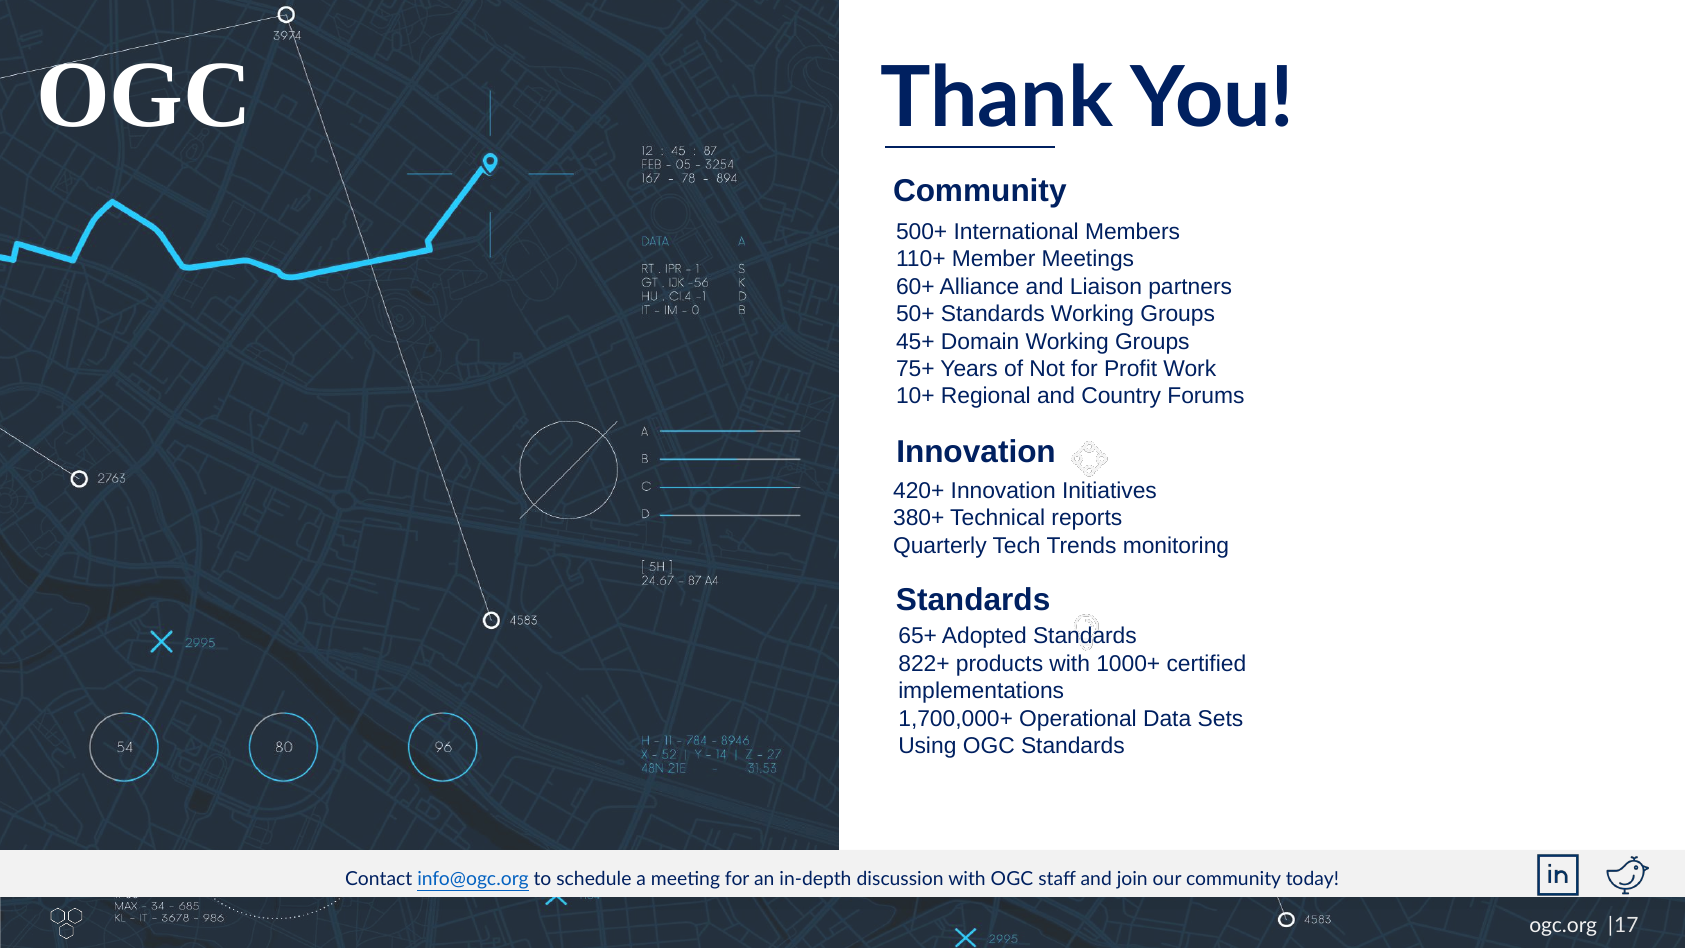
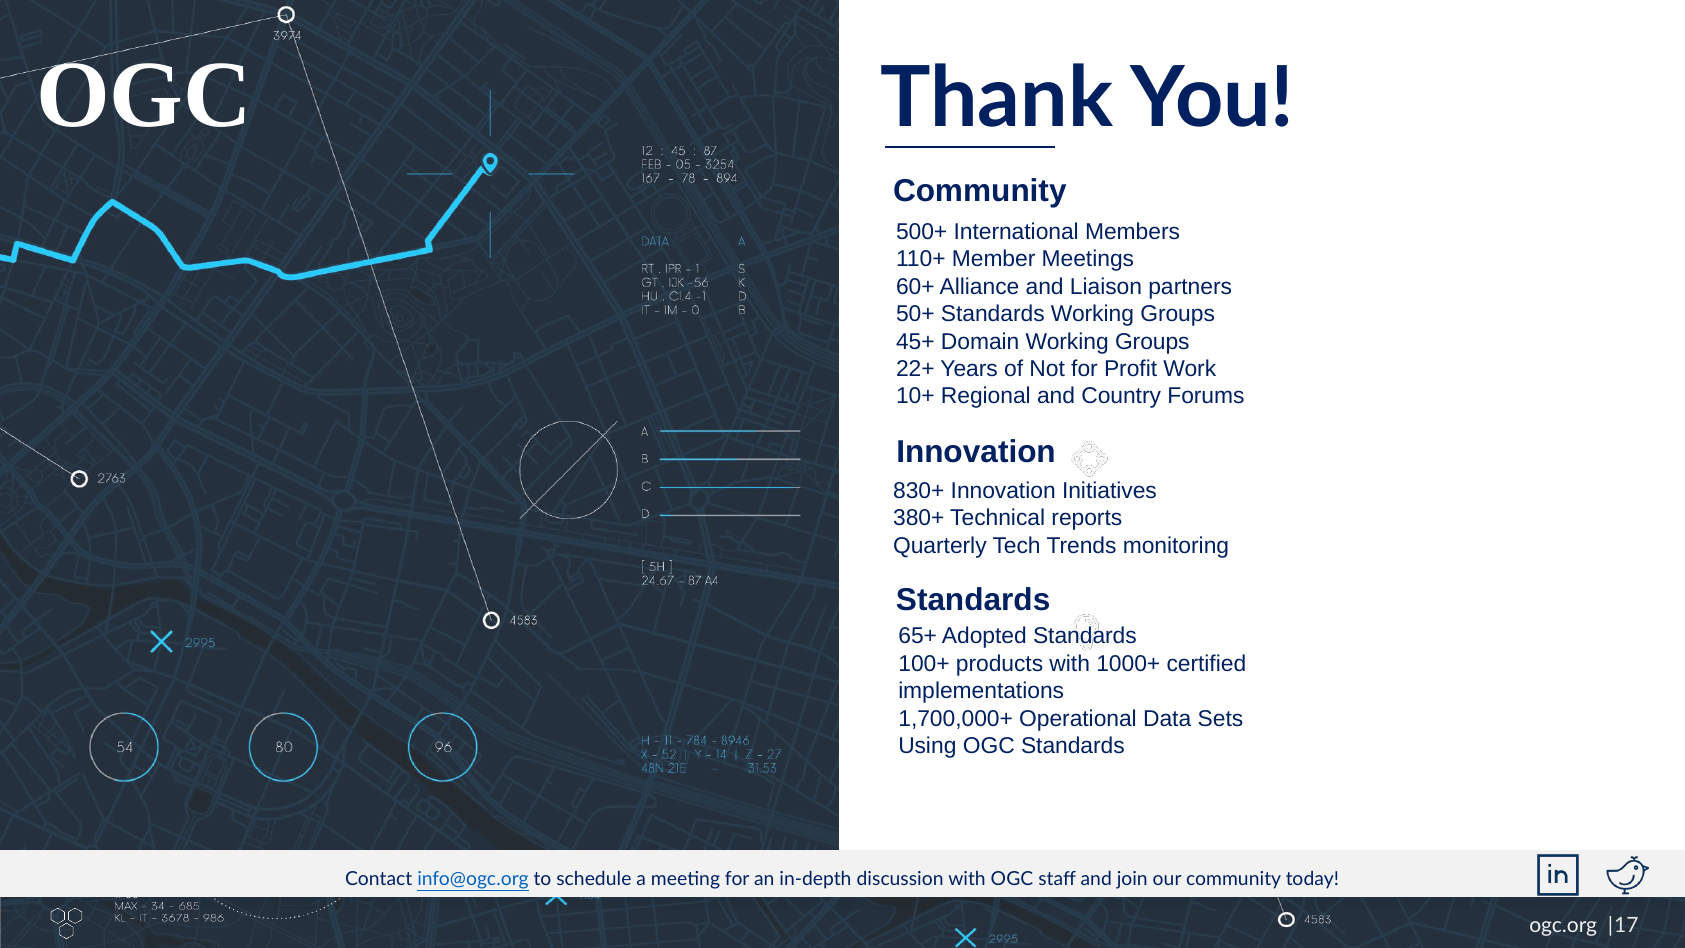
75+: 75+ -> 22+
420+: 420+ -> 830+
822+: 822+ -> 100+
